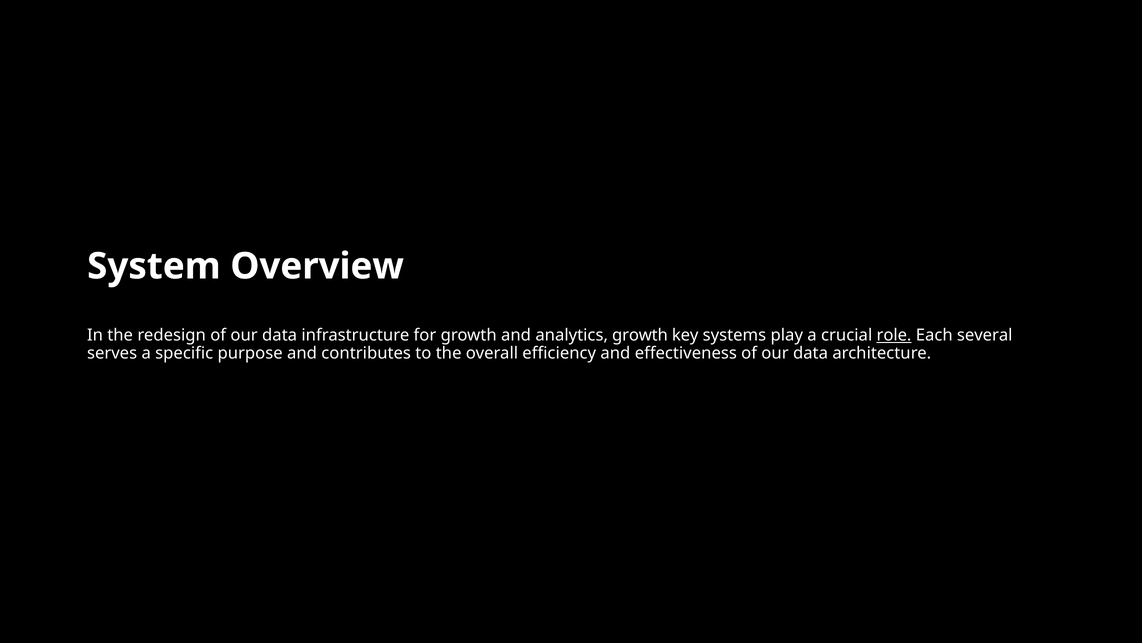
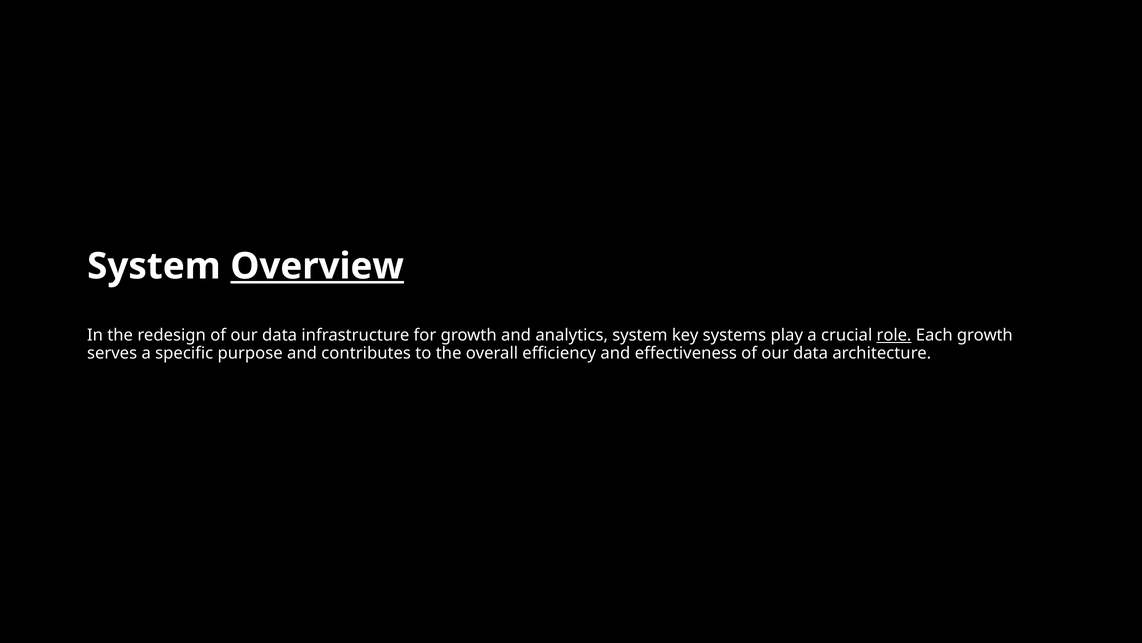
Overview underline: none -> present
analytics growth: growth -> system
Each several: several -> growth
